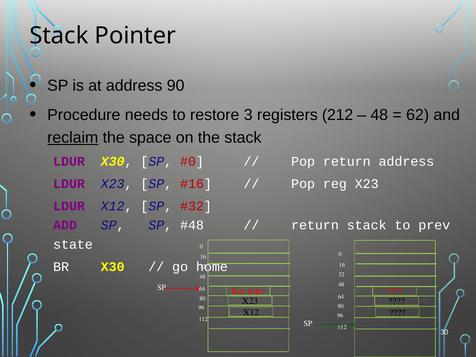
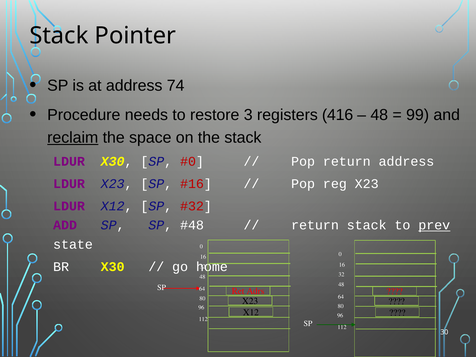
90: 90 -> 74
212: 212 -> 416
62: 62 -> 99
prev underline: none -> present
